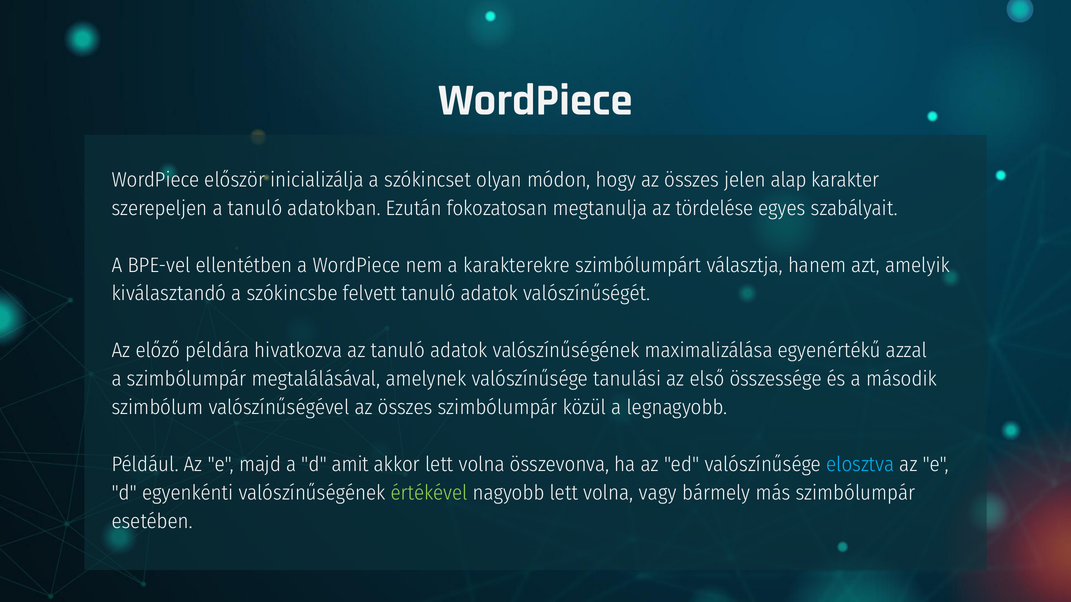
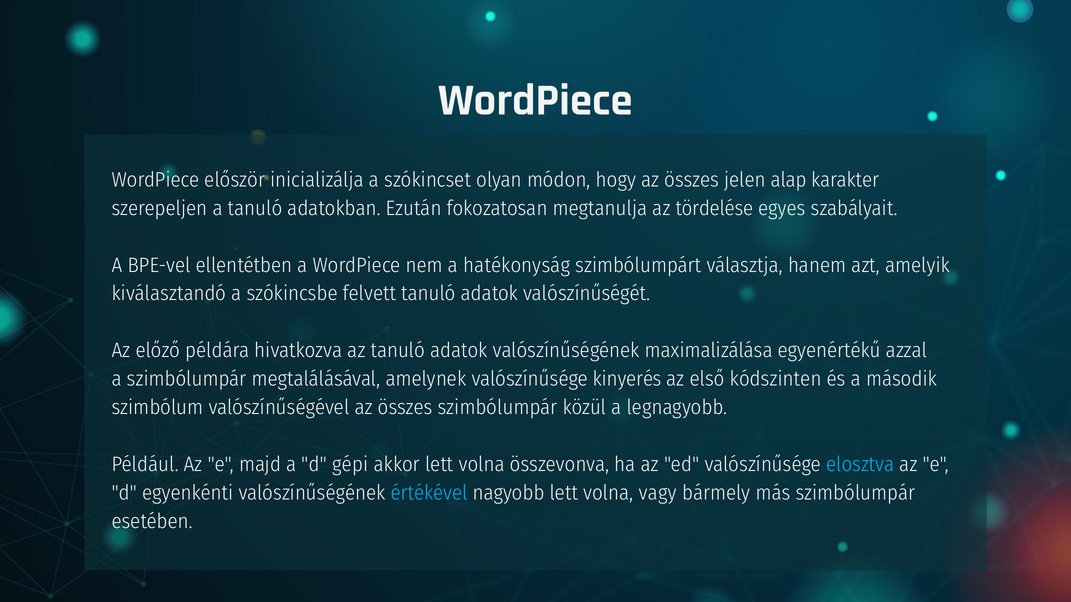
karakterekre: karakterekre -> hatékonyság
tanulási: tanulási -> kinyerés
összessége: összessége -> kódszinten
amit: amit -> gépi
értékével colour: light green -> light blue
